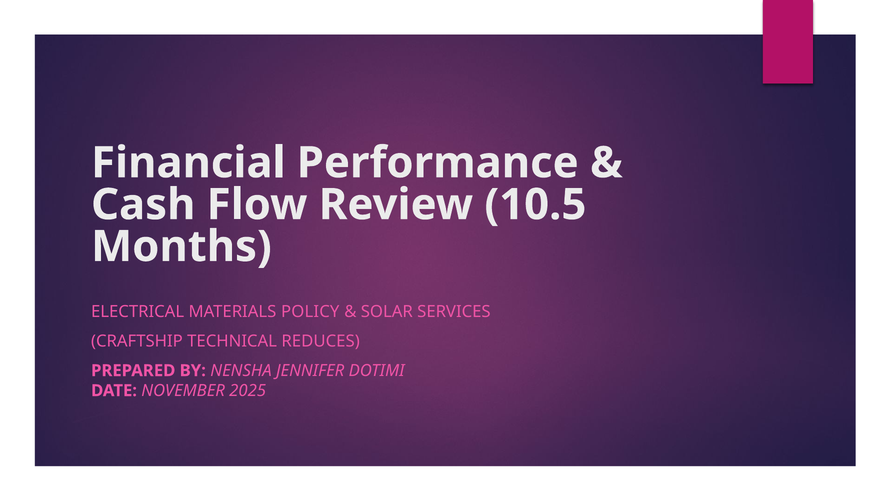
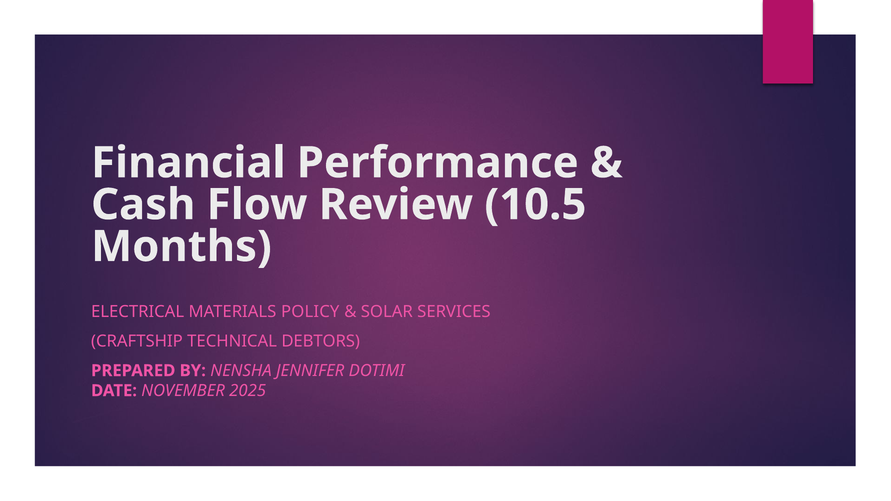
REDUCES: REDUCES -> DEBTORS
